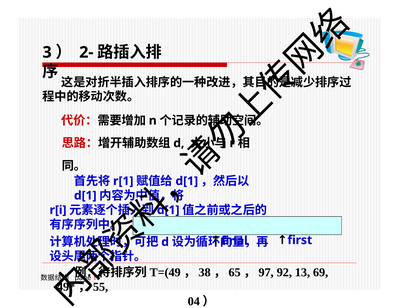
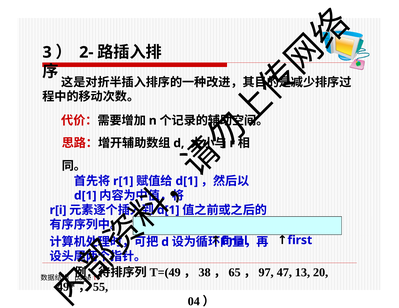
92: 92 -> 47
69: 69 -> 20
